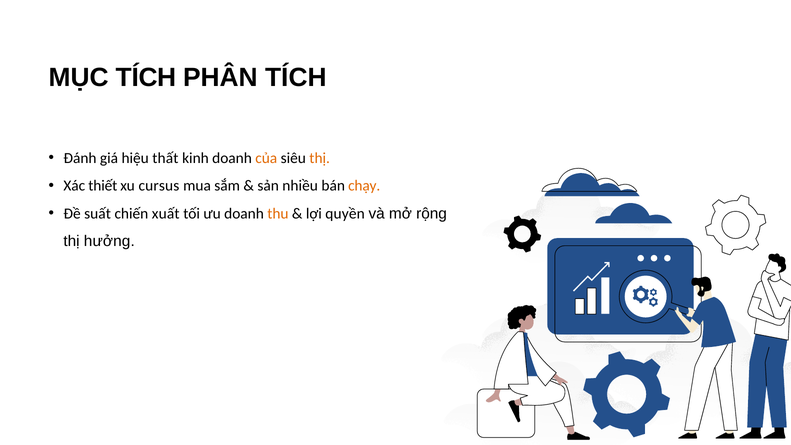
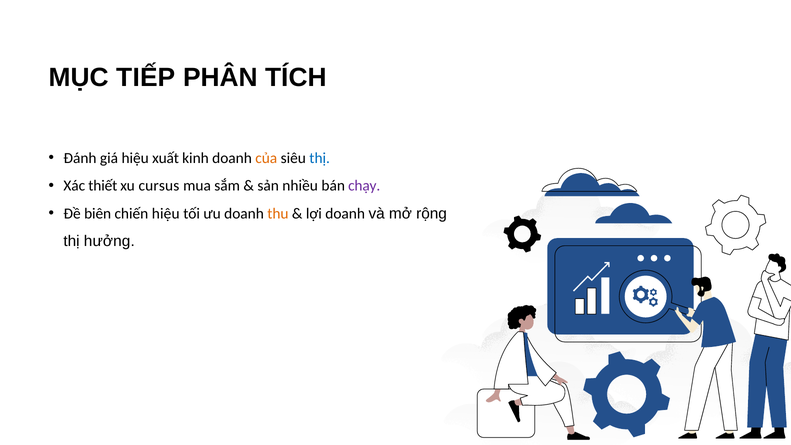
MỤC TÍCH: TÍCH -> TIẾP
thất: thất -> xuất
thị at (320, 158) colour: orange -> blue
chạy colour: orange -> purple
suất: suất -> biên
chiến xuất: xuất -> hiệu
lợi quyền: quyền -> doanh
